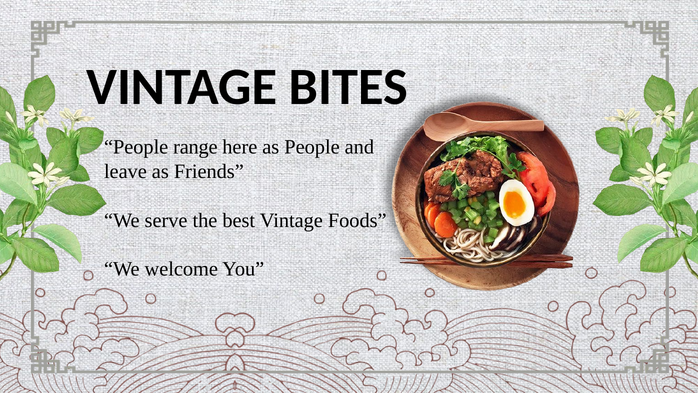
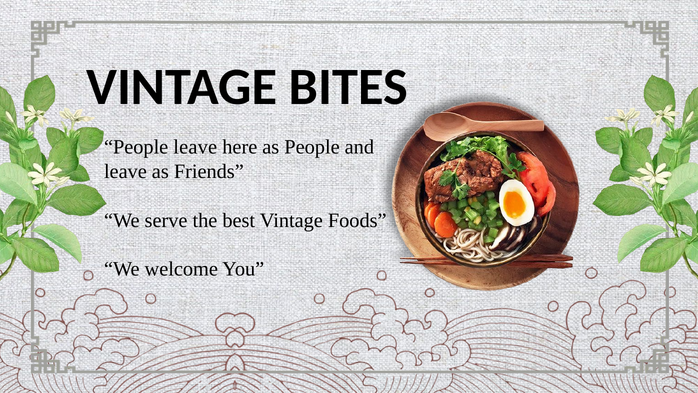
People range: range -> leave
